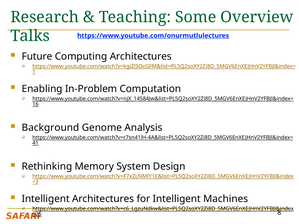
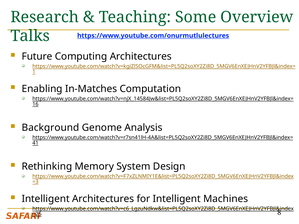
In-Problem: In-Problem -> In-Matches
